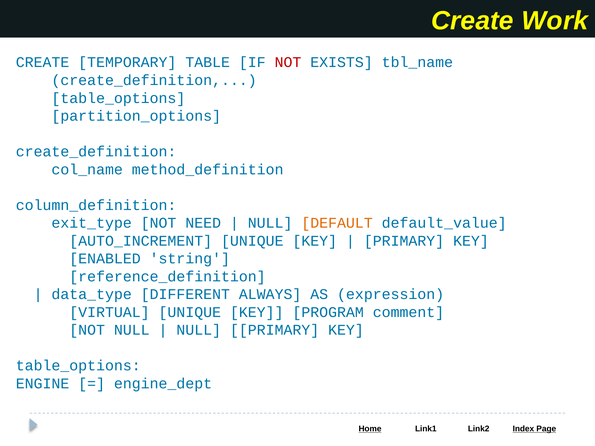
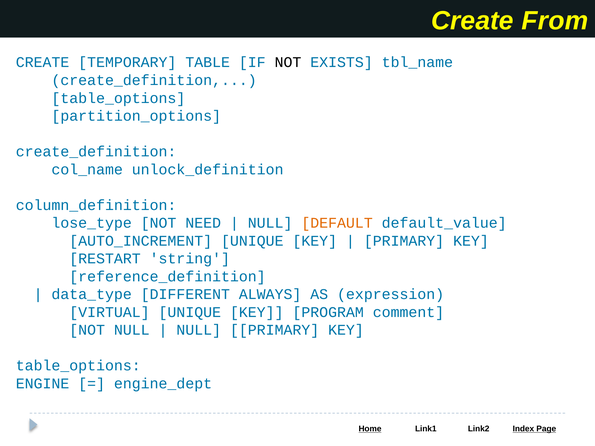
Work: Work -> From
NOT at (288, 62) colour: red -> black
method_definition: method_definition -> unlock_definition
exit_type: exit_type -> lose_type
ENABLED: ENABLED -> RESTART
